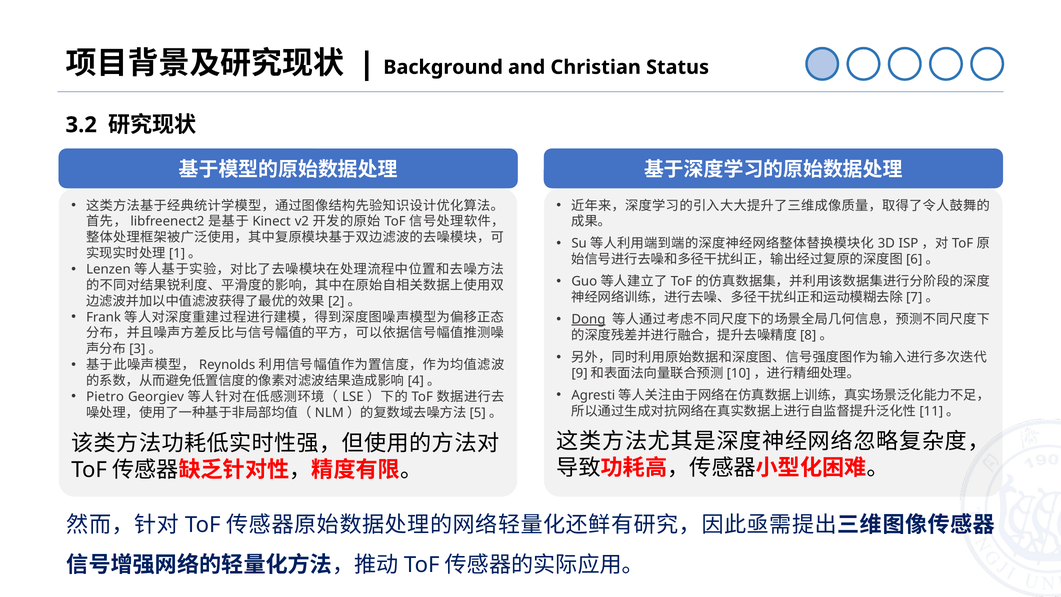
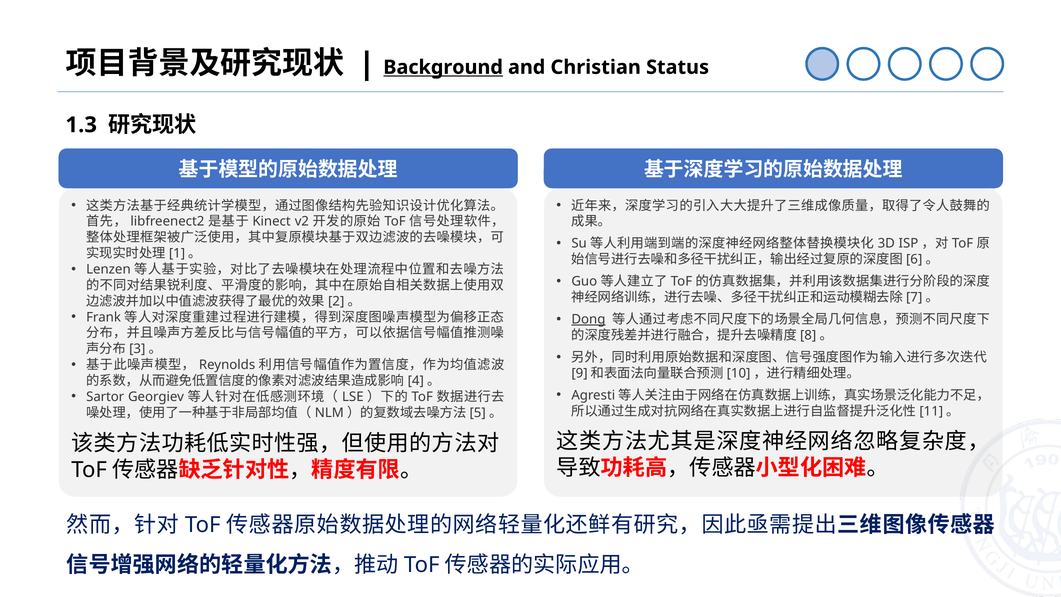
Background underline: none -> present
3.2: 3.2 -> 1.3
Pietro: Pietro -> Sartor
